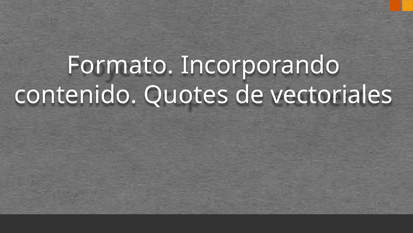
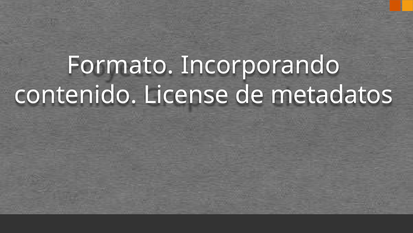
Quotes: Quotes -> License
vectoriales: vectoriales -> metadatos
